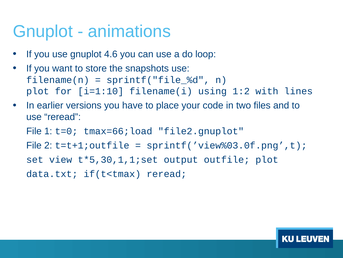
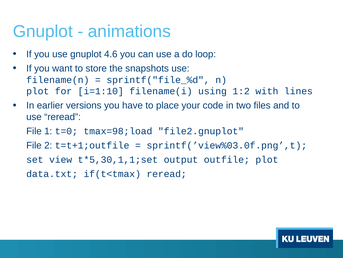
tmax=66;load: tmax=66;load -> tmax=98;load
